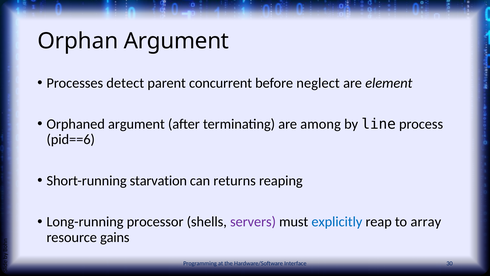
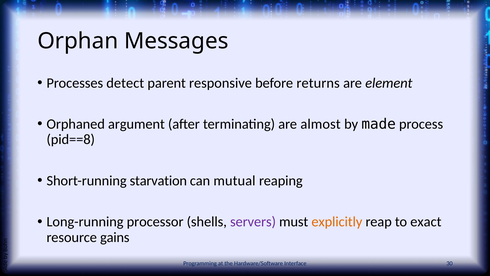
Orphan Argument: Argument -> Messages
concurrent: concurrent -> responsive
neglect: neglect -> returns
among: among -> almost
line: line -> made
pid==6: pid==6 -> pid==8
returns: returns -> mutual
explicitly colour: blue -> orange
array: array -> exact
